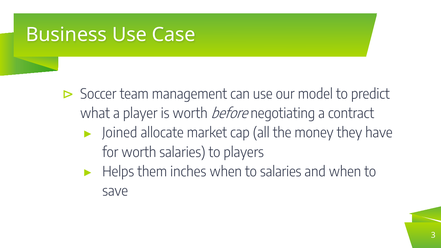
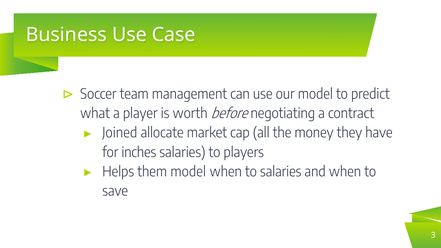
for worth: worth -> inches
them inches: inches -> model
